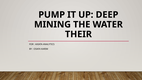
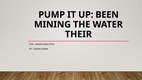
DEEP: DEEP -> BEEN
